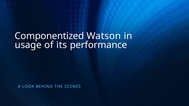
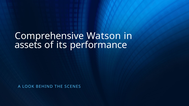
Componentized: Componentized -> Comprehensive
usage: usage -> assets
